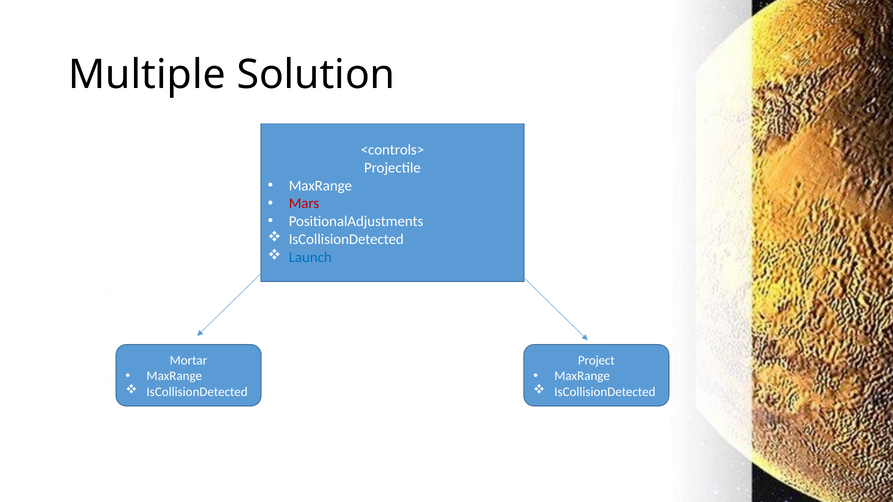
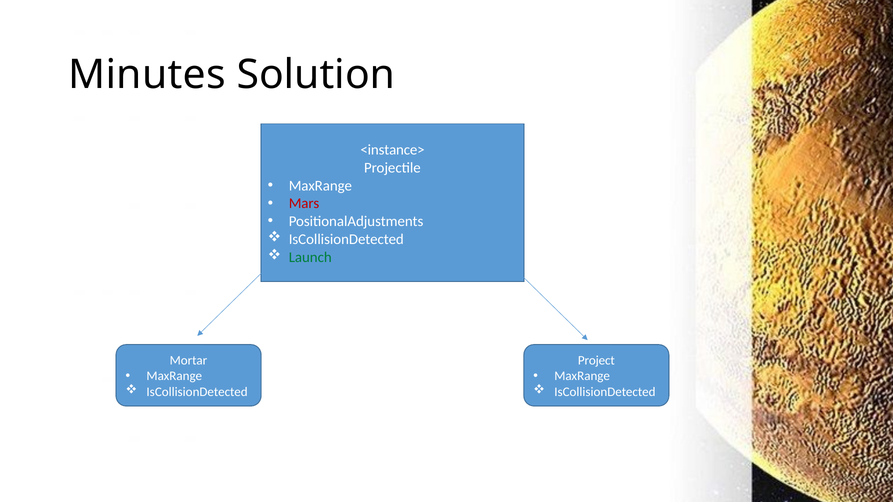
Multiple: Multiple -> Minutes
<controls>: <controls> -> <instance>
Launch colour: blue -> green
